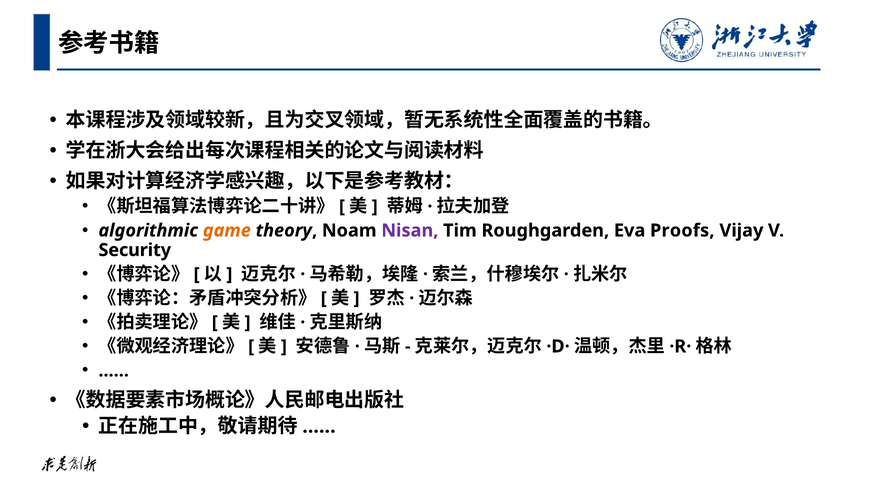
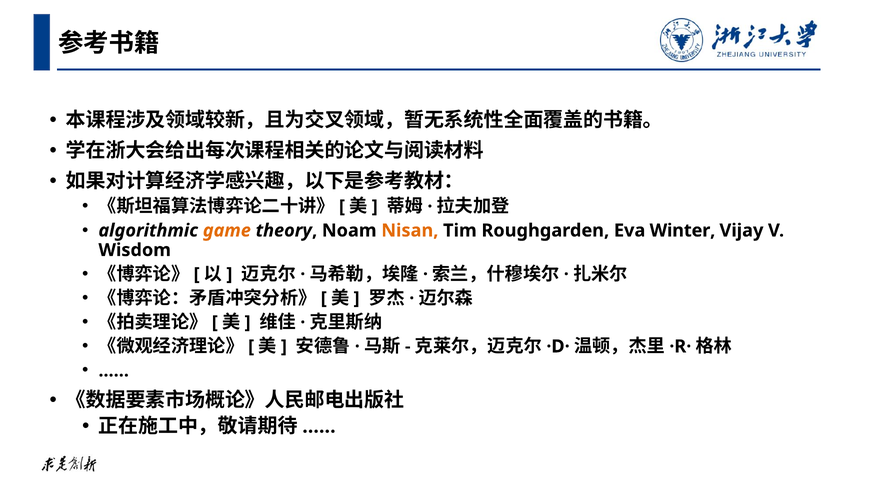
Nisan colour: purple -> orange
Proofs: Proofs -> Winter
Security: Security -> Wisdom
